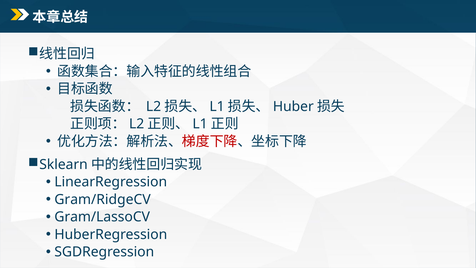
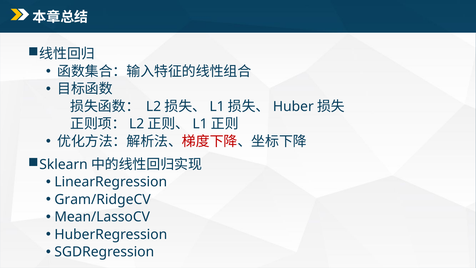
Gram/LassoCV: Gram/LassoCV -> Mean/LassoCV
